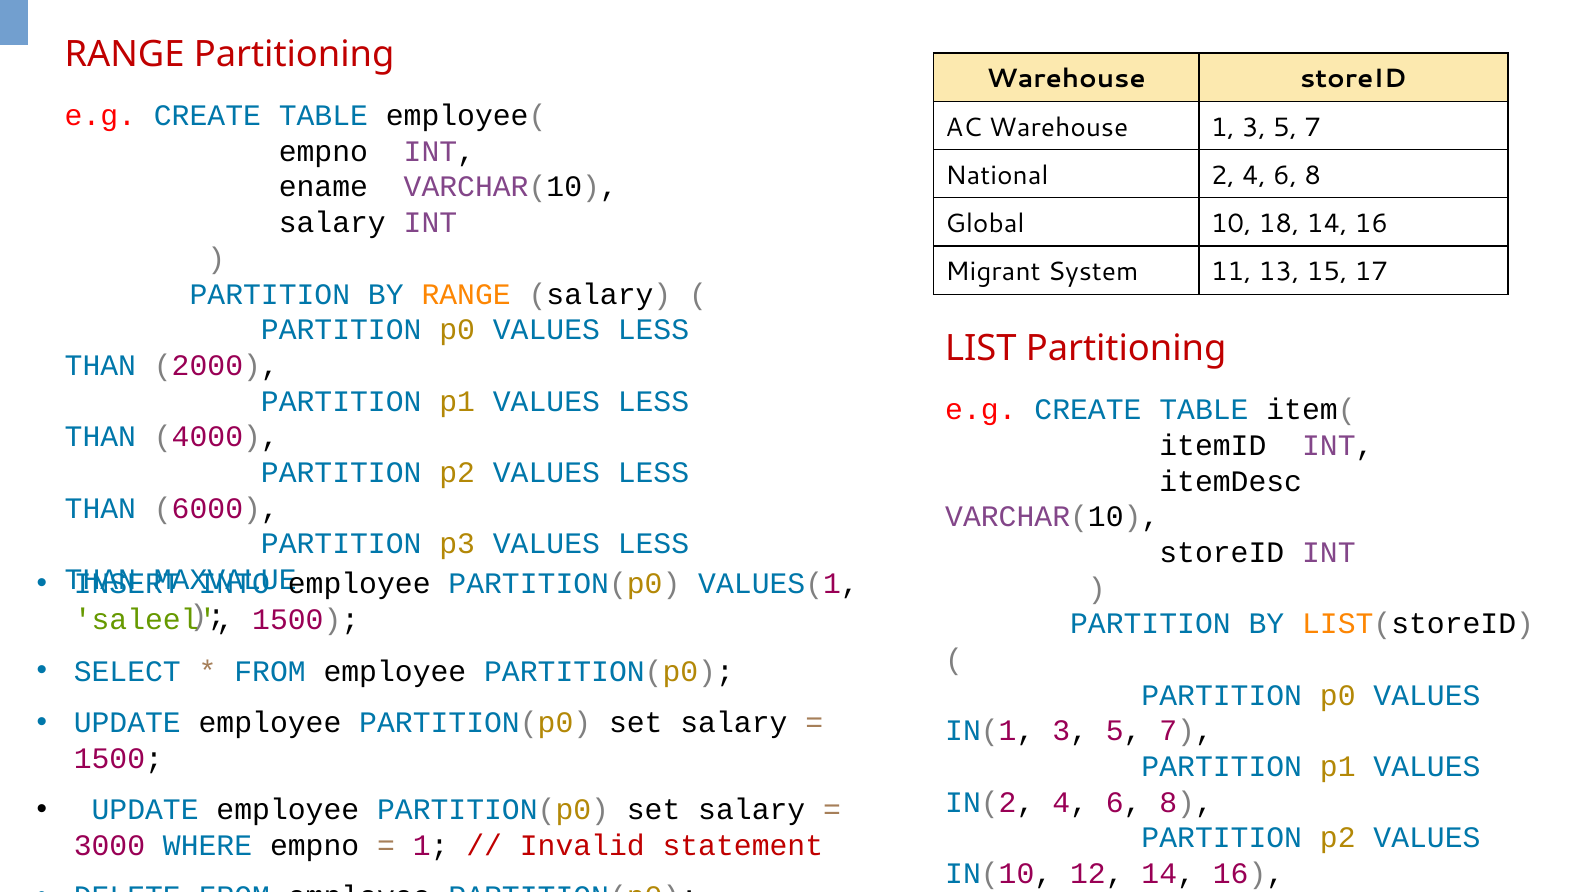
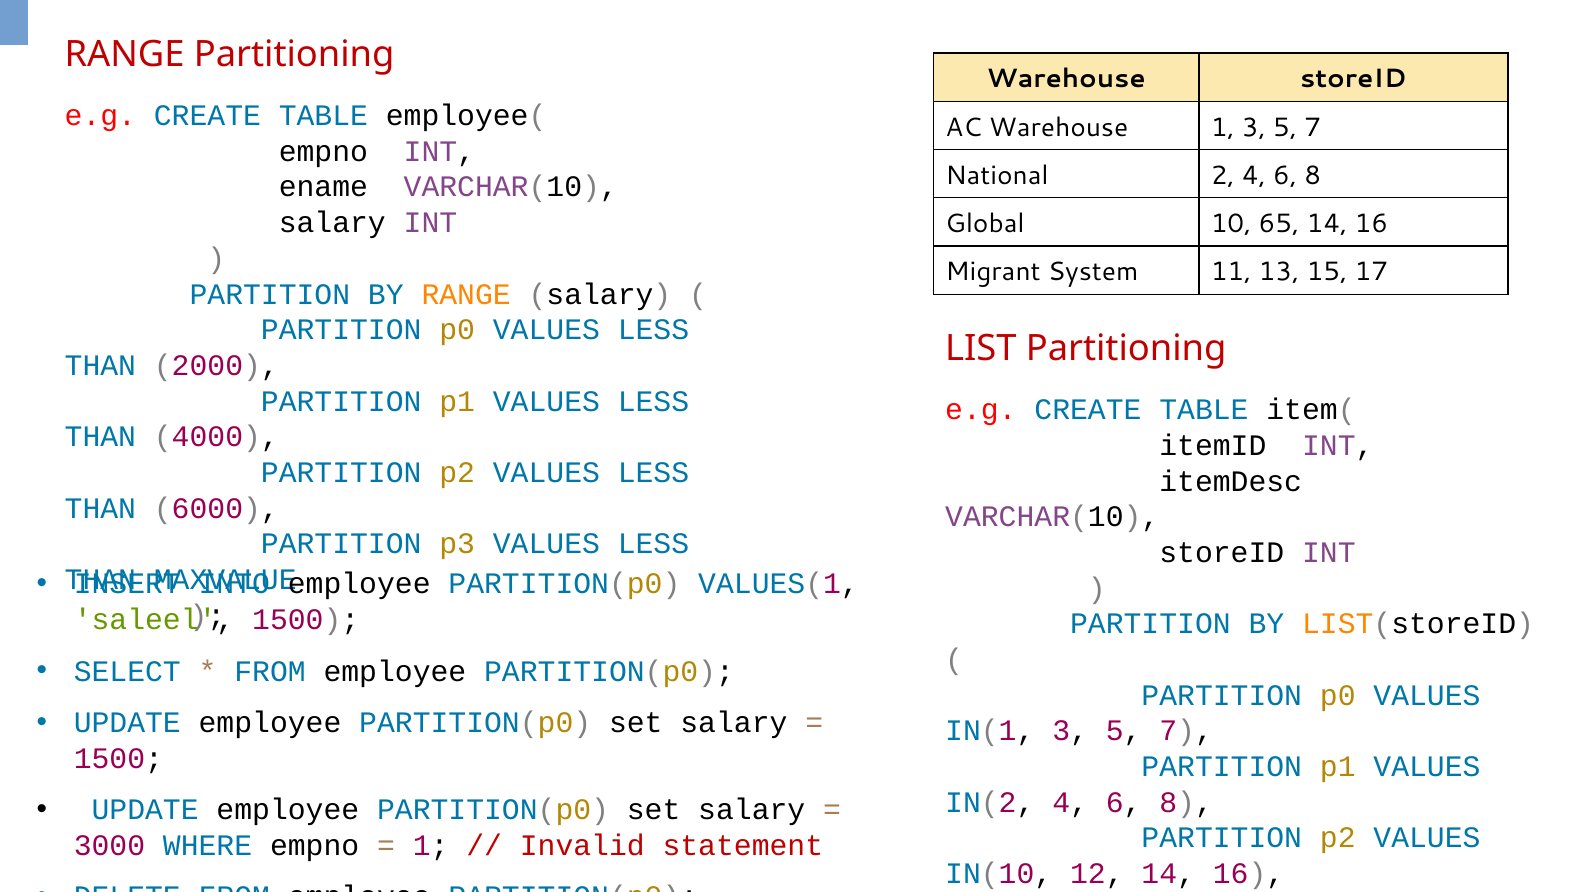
18: 18 -> 65
